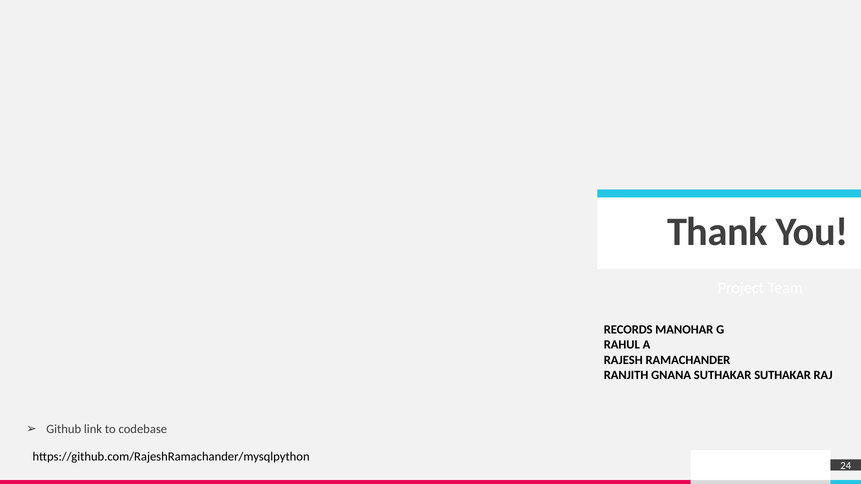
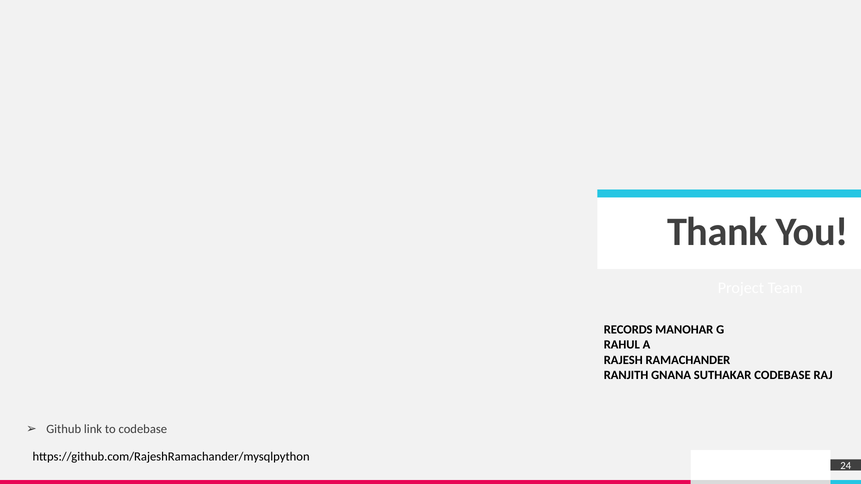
SUTHAKAR SUTHAKAR: SUTHAKAR -> CODEBASE
